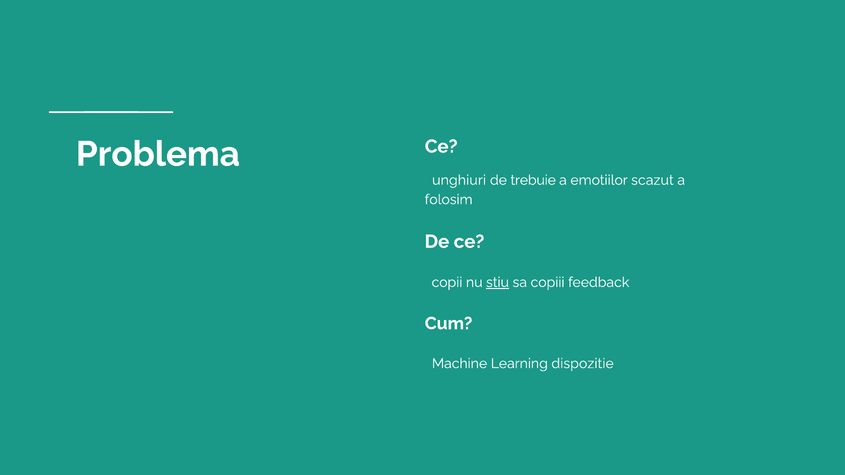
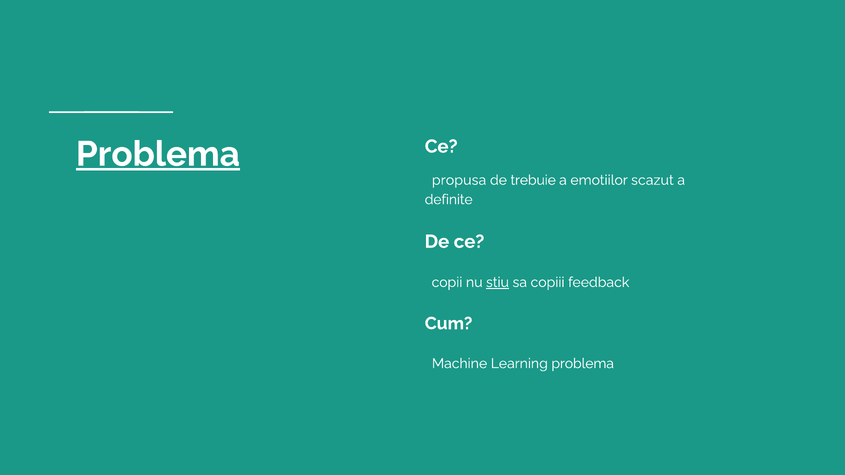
Problema at (158, 154) underline: none -> present
unghiuri: unghiuri -> propusa
folosim: folosim -> definite
Learning dispozitie: dispozitie -> problema
